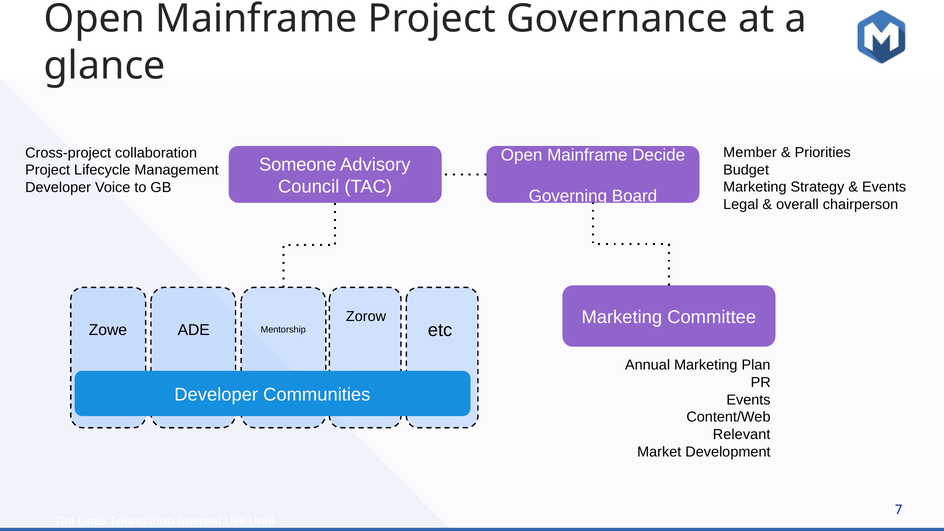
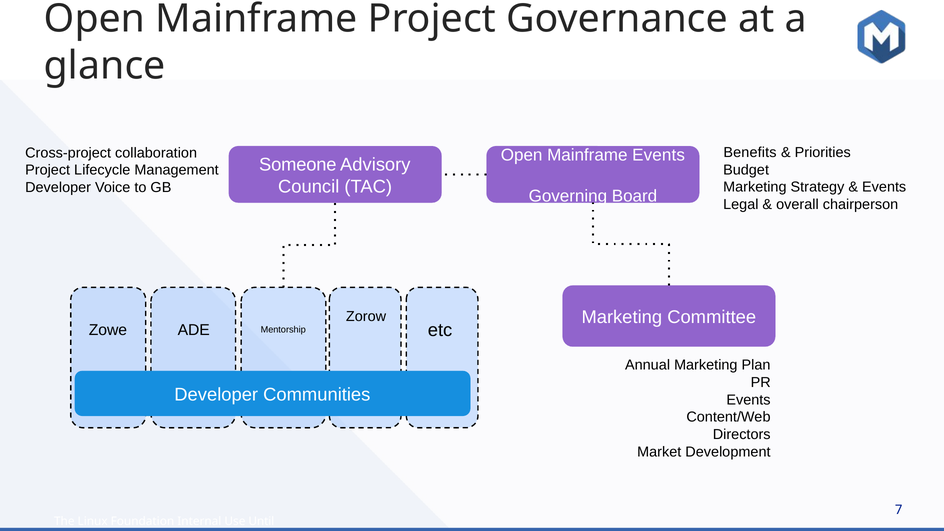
Member: Member -> Benefits
Mainframe Decide: Decide -> Events
Relevant: Relevant -> Directors
